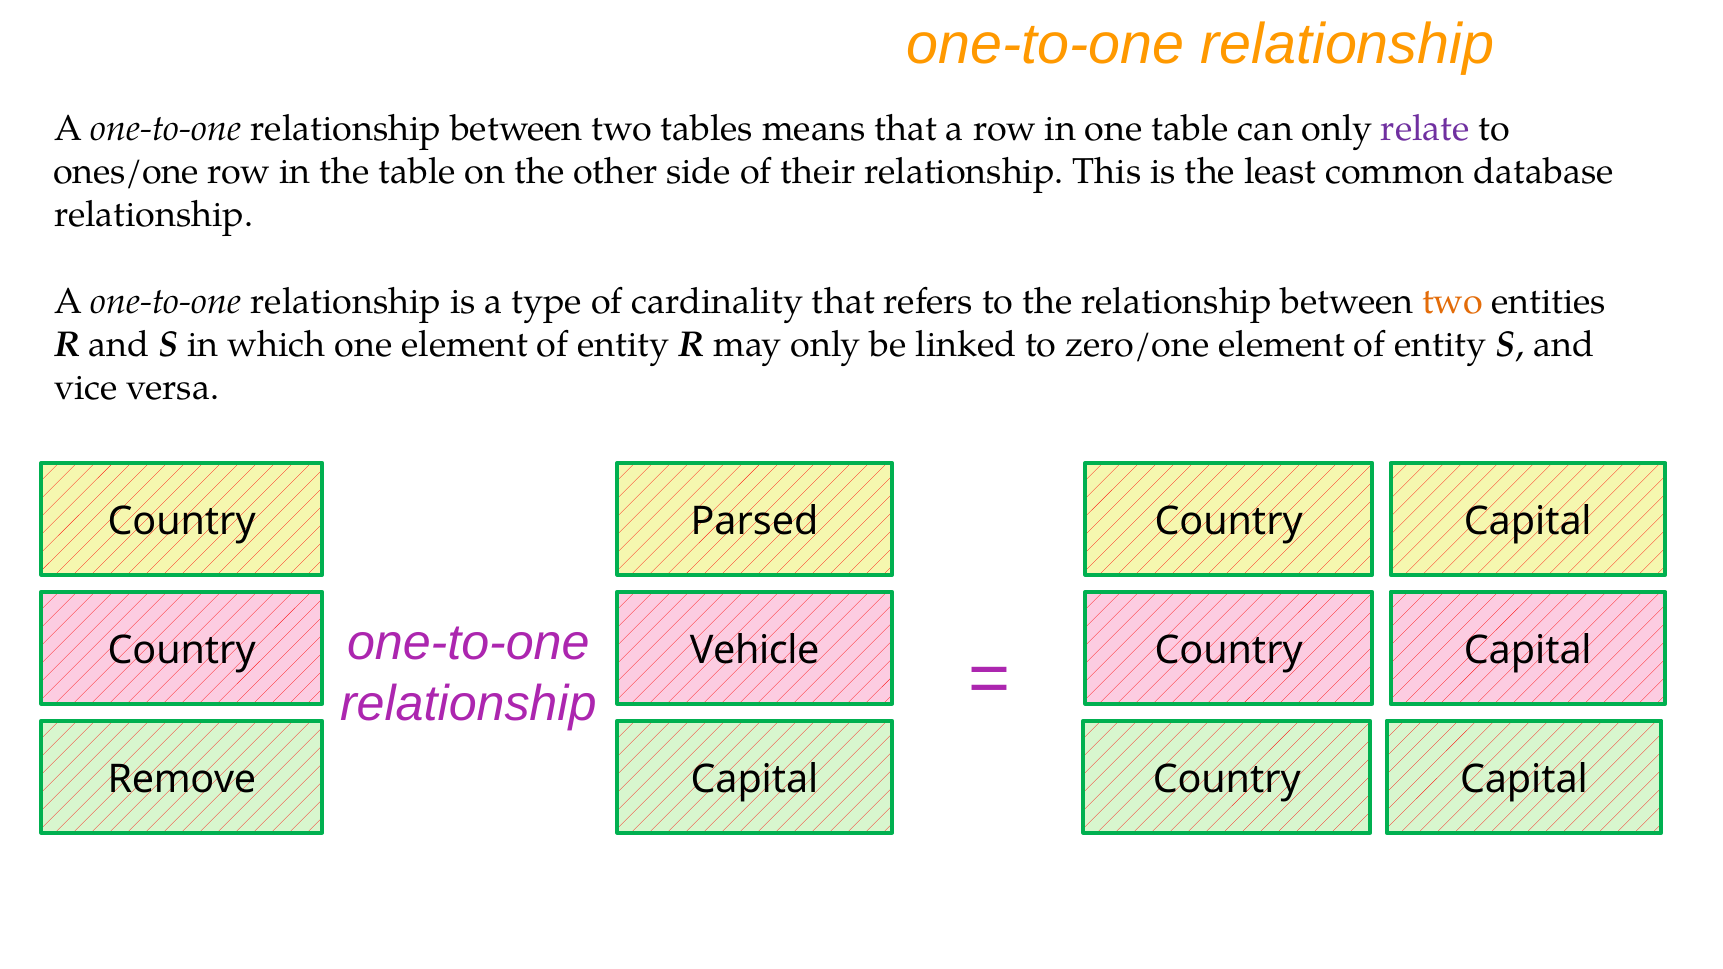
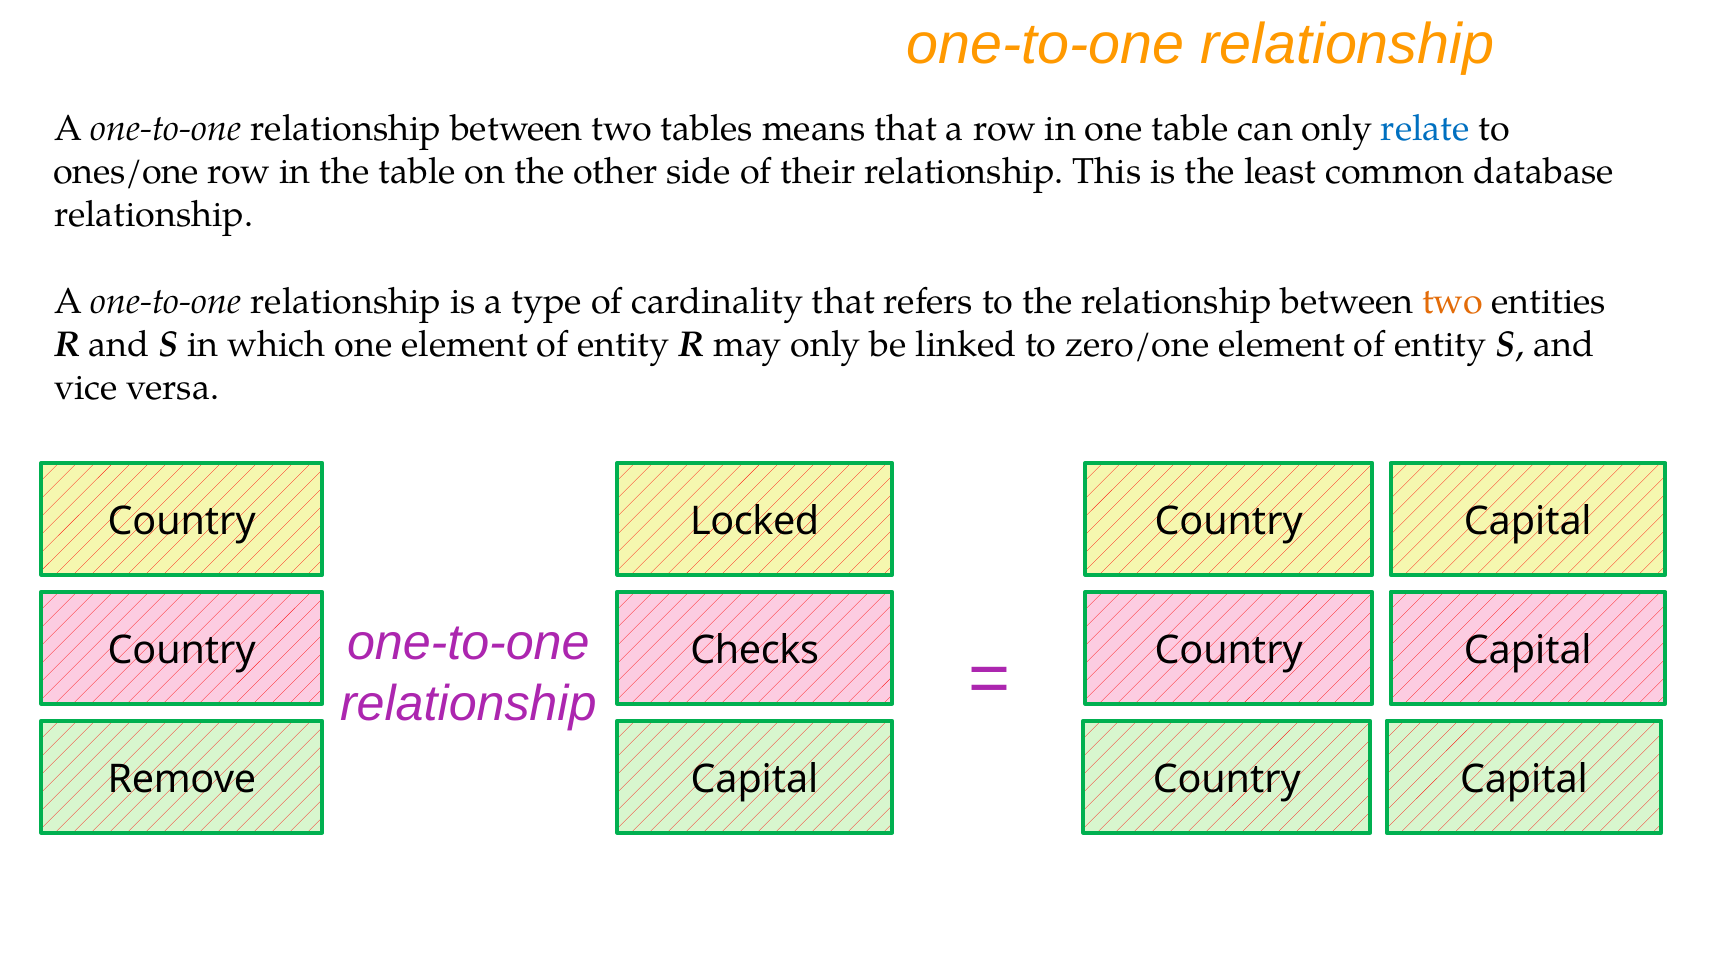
relate colour: purple -> blue
Parsed: Parsed -> Locked
Vehicle: Vehicle -> Checks
